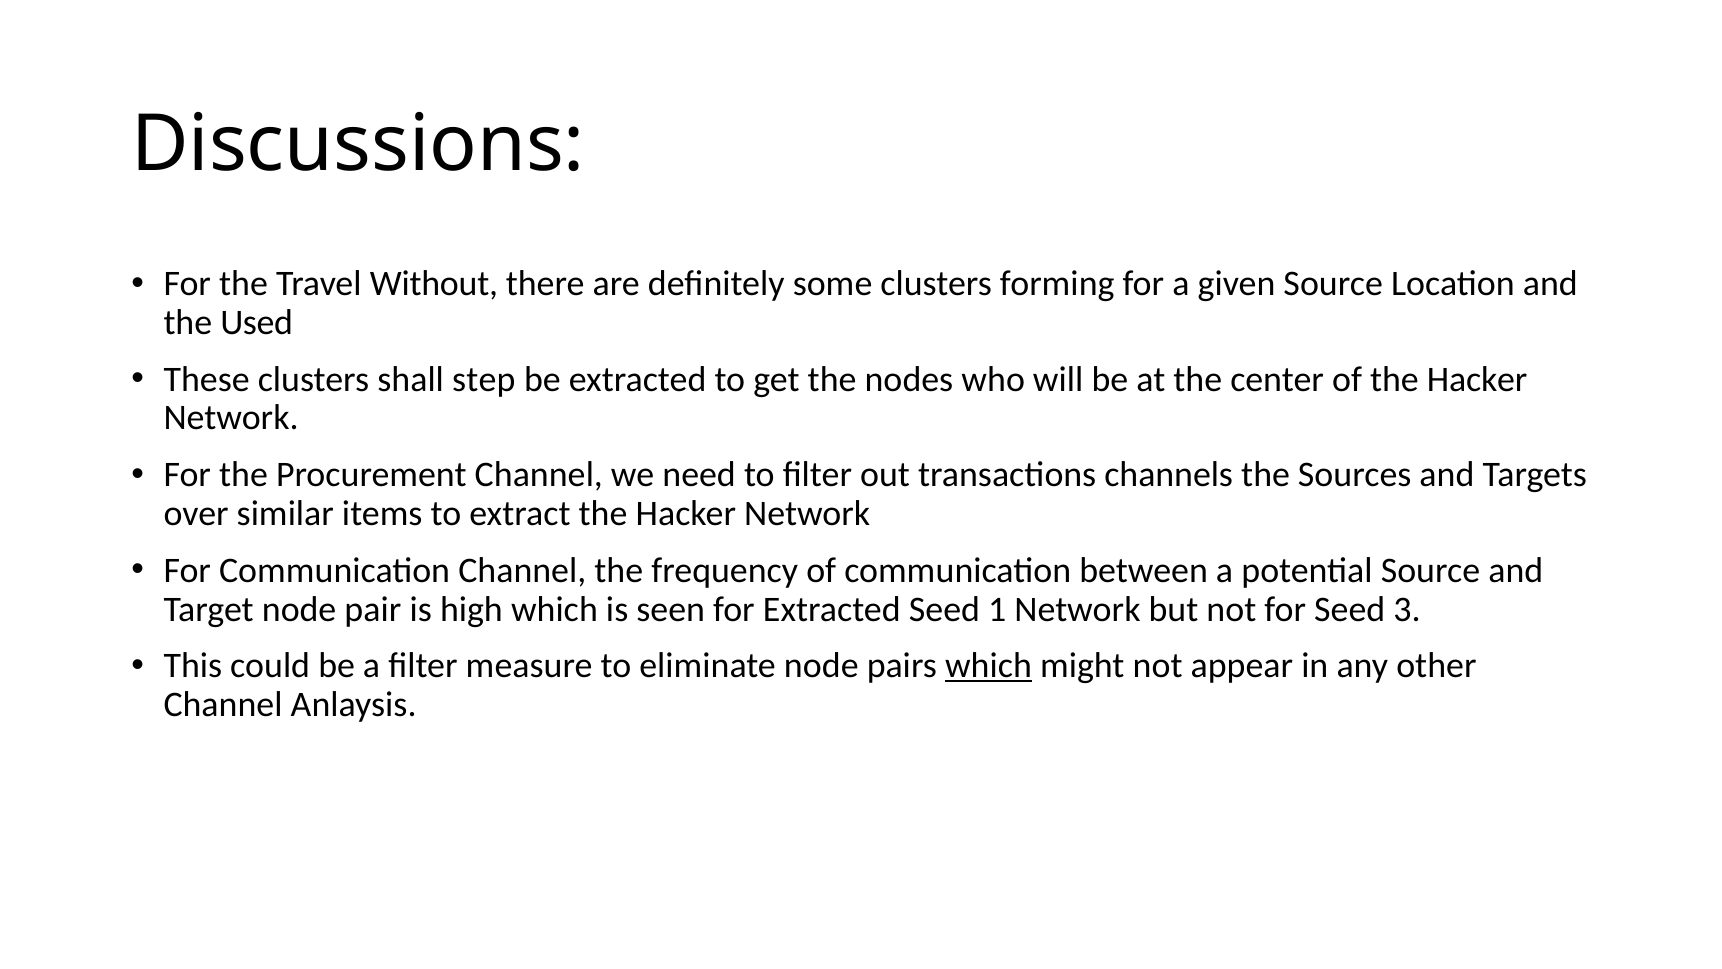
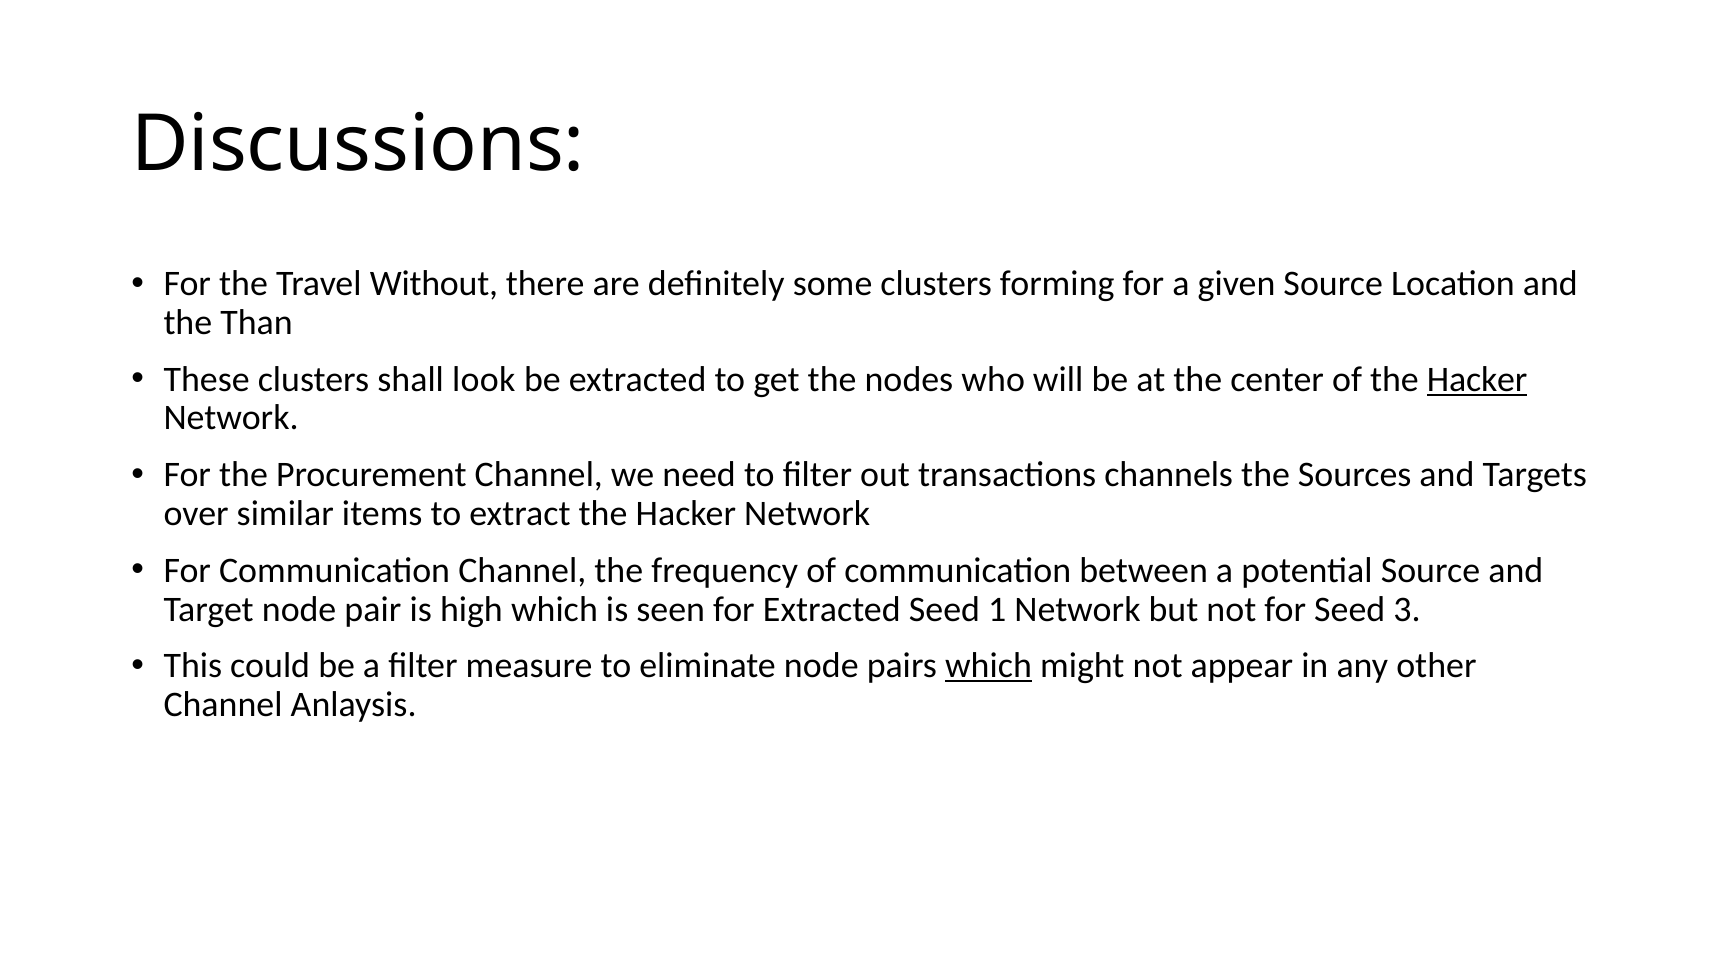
Used: Used -> Than
step: step -> look
Hacker at (1477, 379) underline: none -> present
